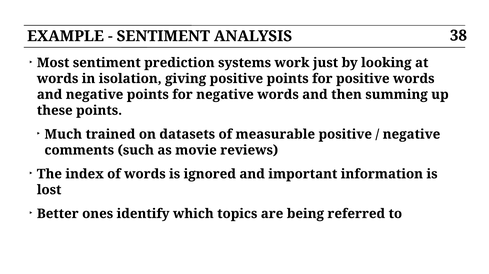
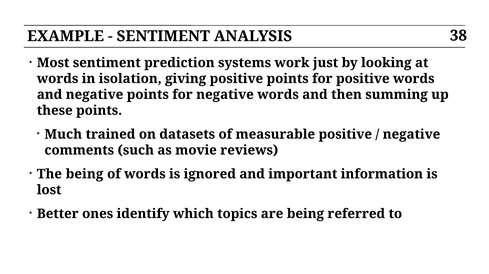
The index: index -> being
